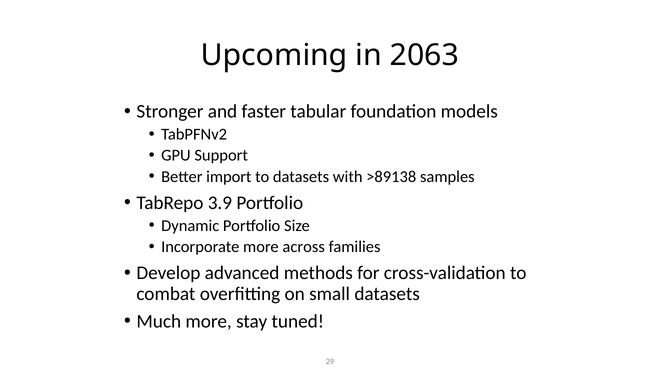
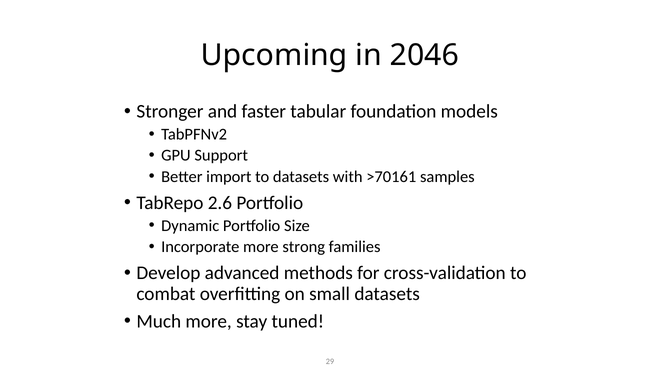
2063: 2063 -> 2046
>89138: >89138 -> >70161
3.9: 3.9 -> 2.6
across: across -> strong
